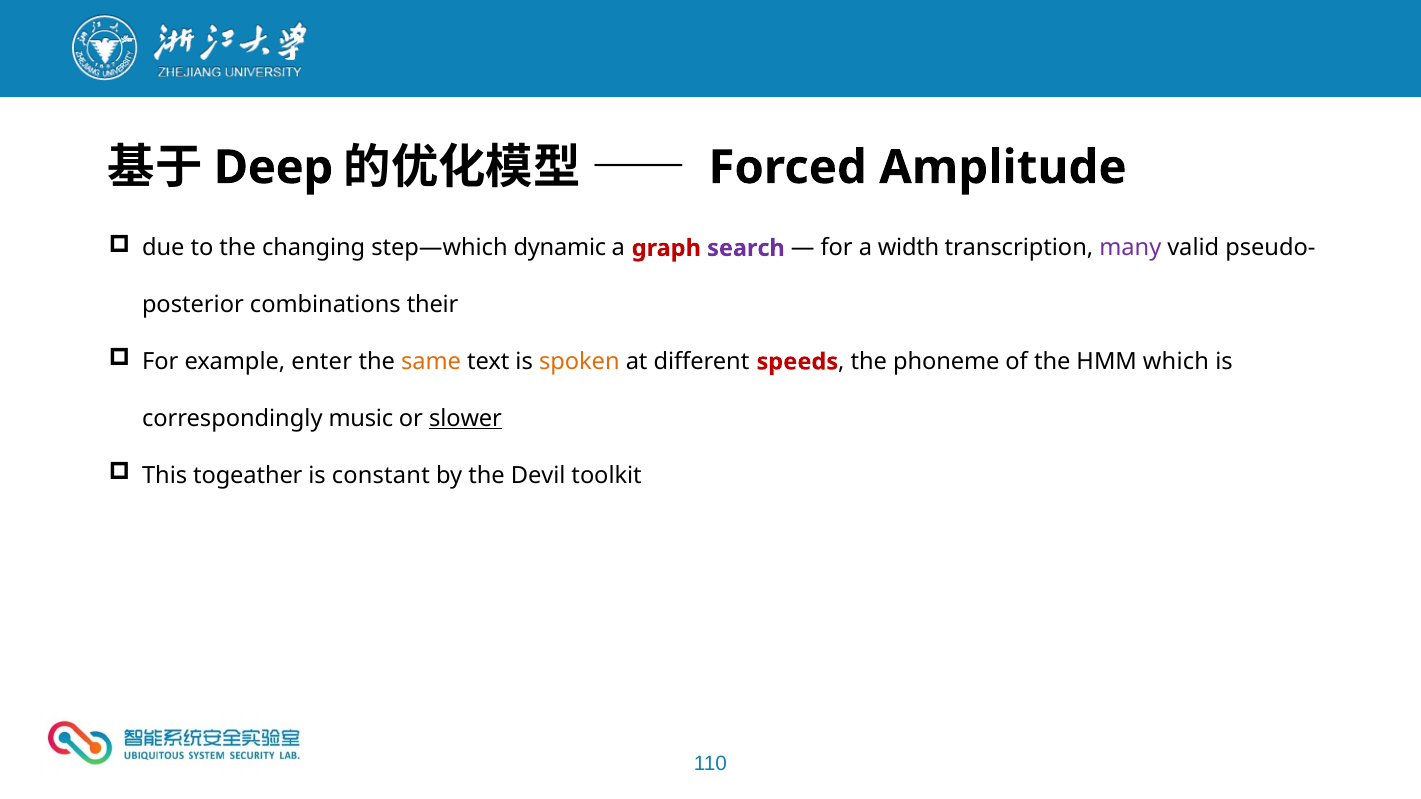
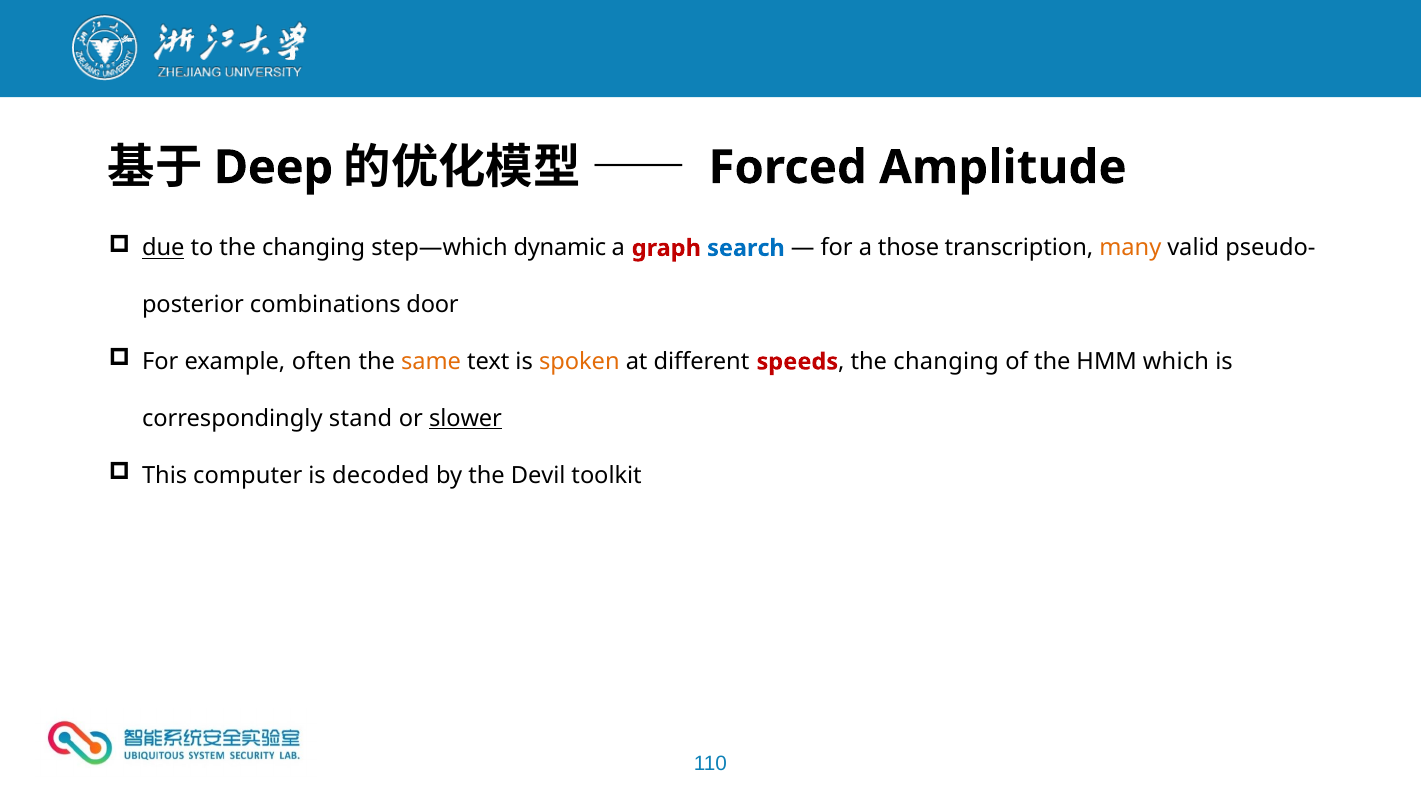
due underline: none -> present
search colour: purple -> blue
width: width -> those
many colour: purple -> orange
their: their -> door
enter: enter -> often
speeds the phoneme: phoneme -> changing
music: music -> stand
togeather: togeather -> computer
constant: constant -> decoded
